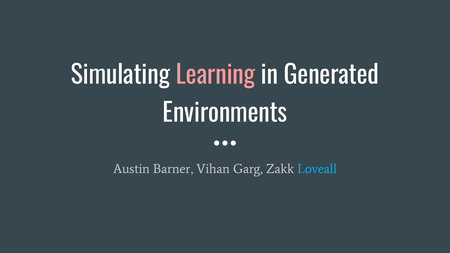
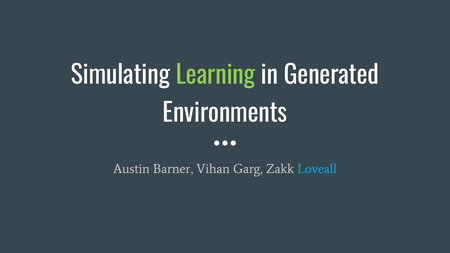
Learning colour: pink -> light green
